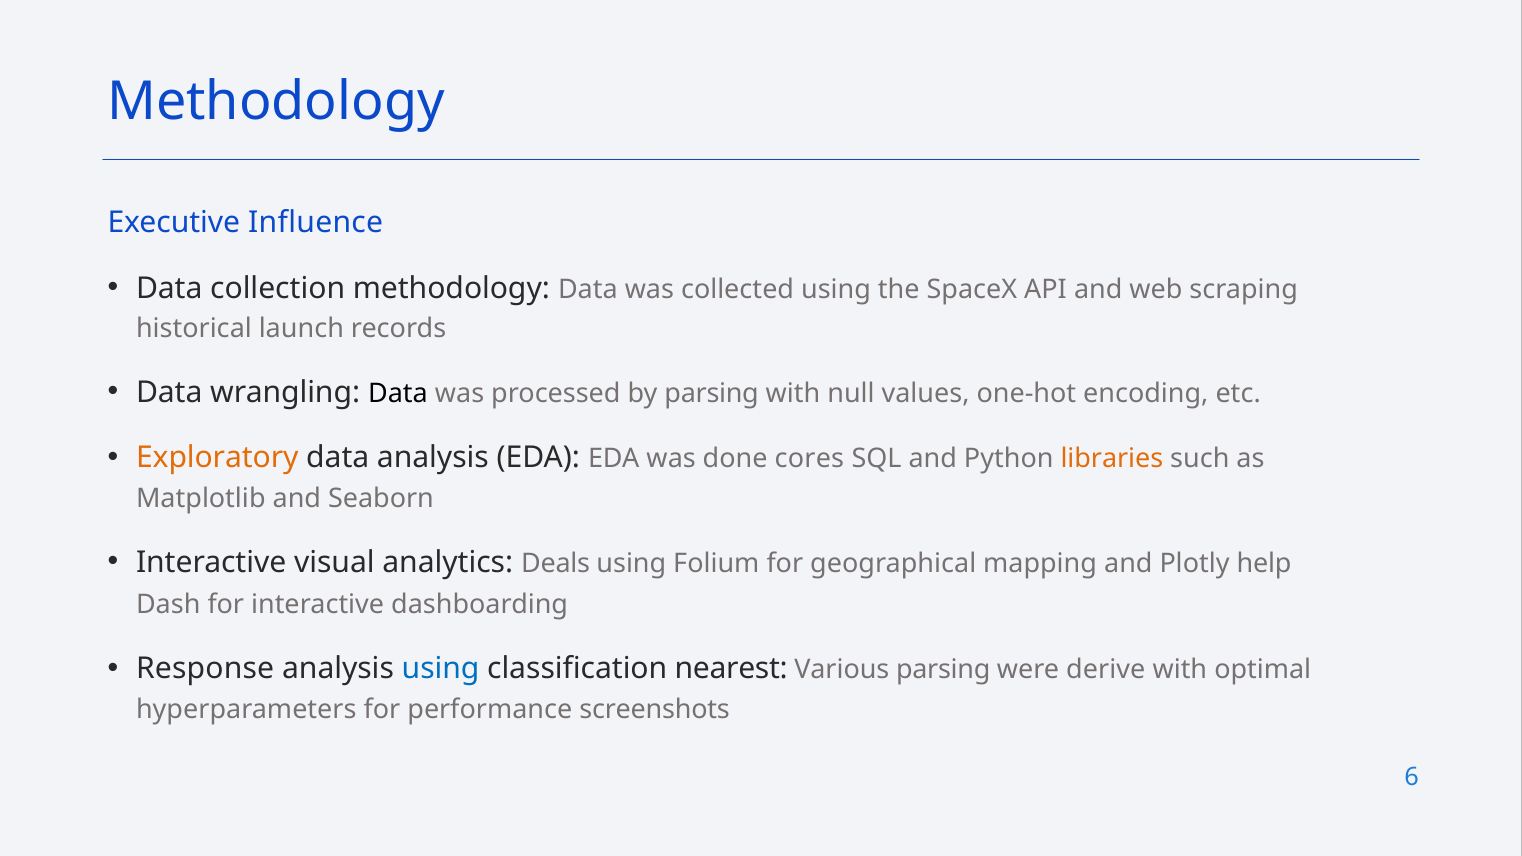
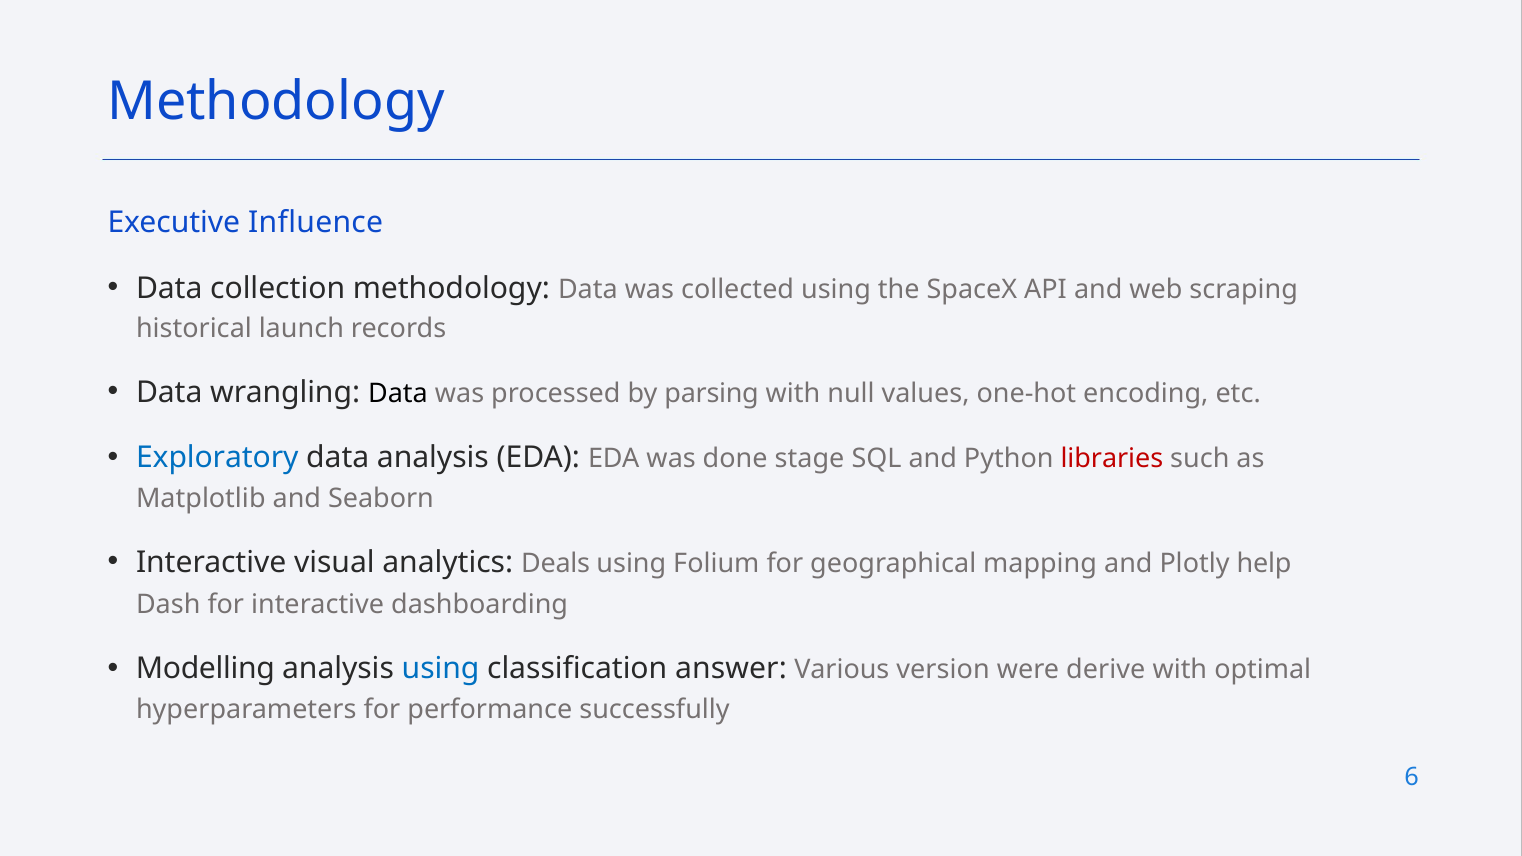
Exploratory colour: orange -> blue
cores: cores -> stage
libraries colour: orange -> red
Response: Response -> Modelling
nearest: nearest -> answer
Various parsing: parsing -> version
screenshots: screenshots -> successfully
